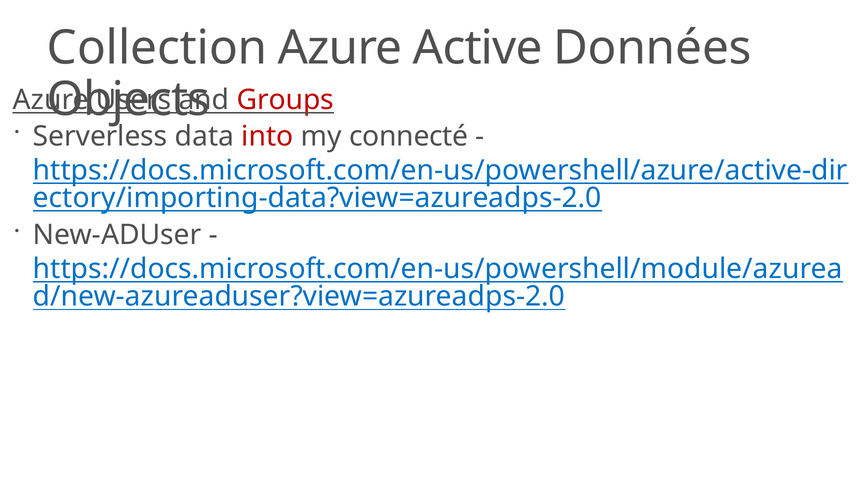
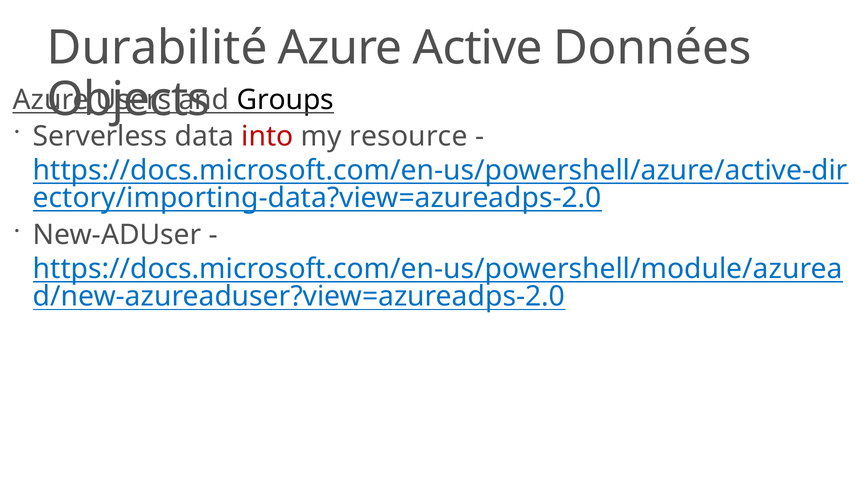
Collection: Collection -> Durabilité
Groups colour: red -> black
connecté: connecté -> resource
